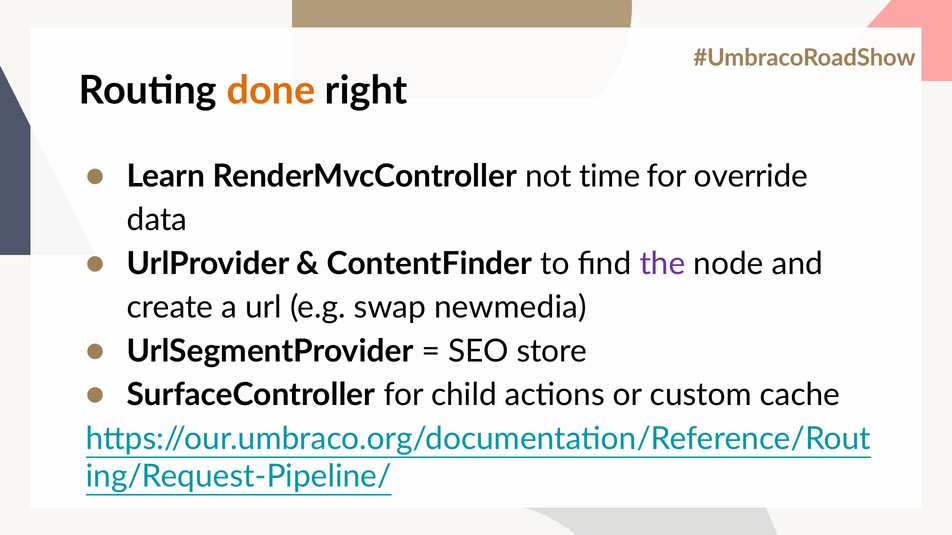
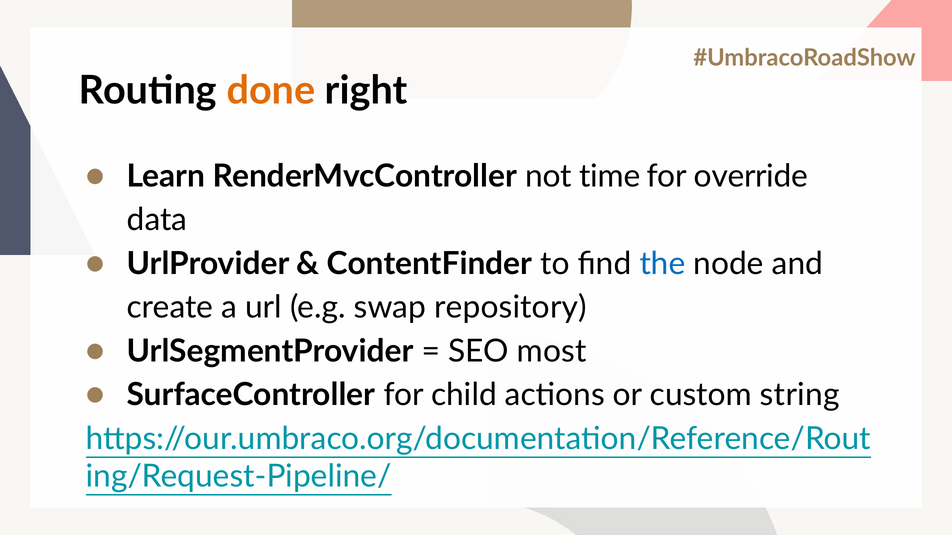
the colour: purple -> blue
newmedia: newmedia -> repository
store: store -> most
cache: cache -> string
